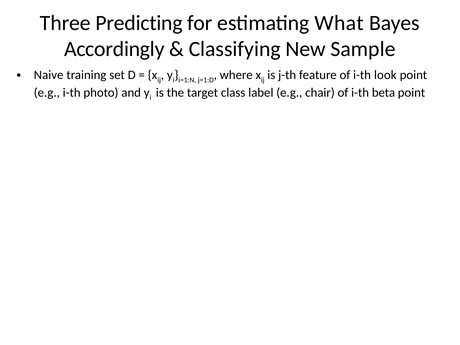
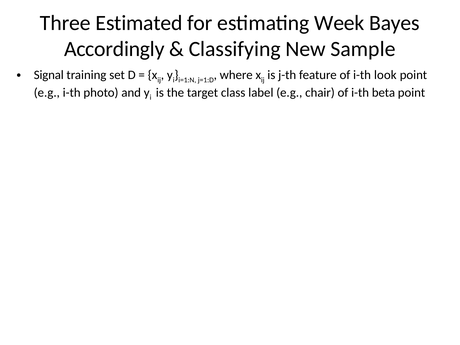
Predicting: Predicting -> Estimated
What: What -> Week
Naive: Naive -> Signal
